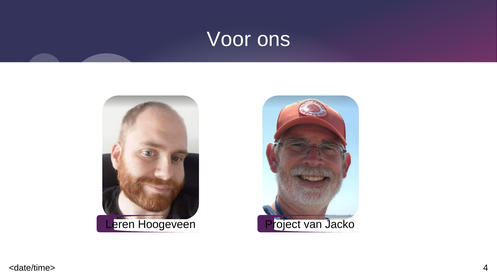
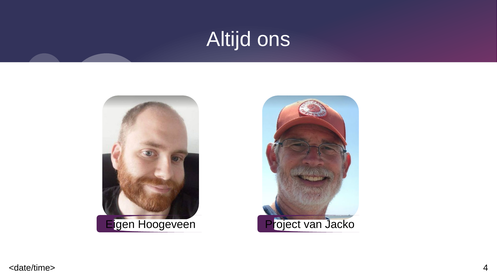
Voor: Voor -> Altijd
Leren: Leren -> Eigen
